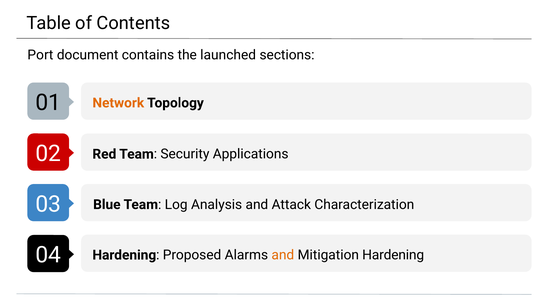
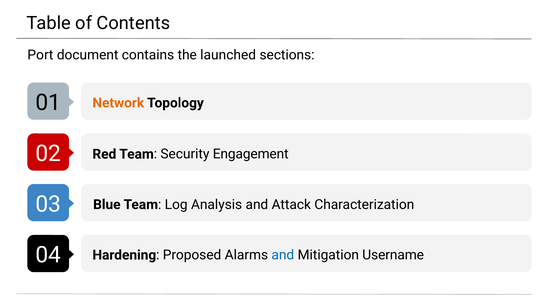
Applications: Applications -> Engagement
and at (283, 255) colour: orange -> blue
Mitigation Hardening: Hardening -> Username
